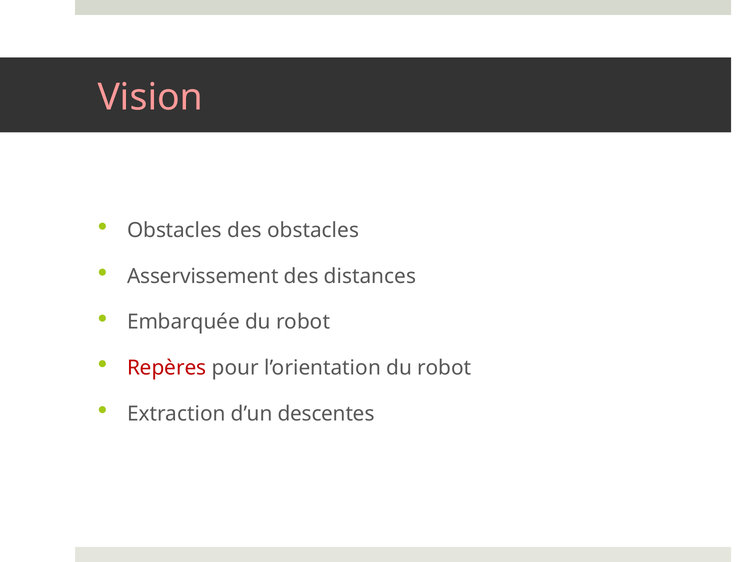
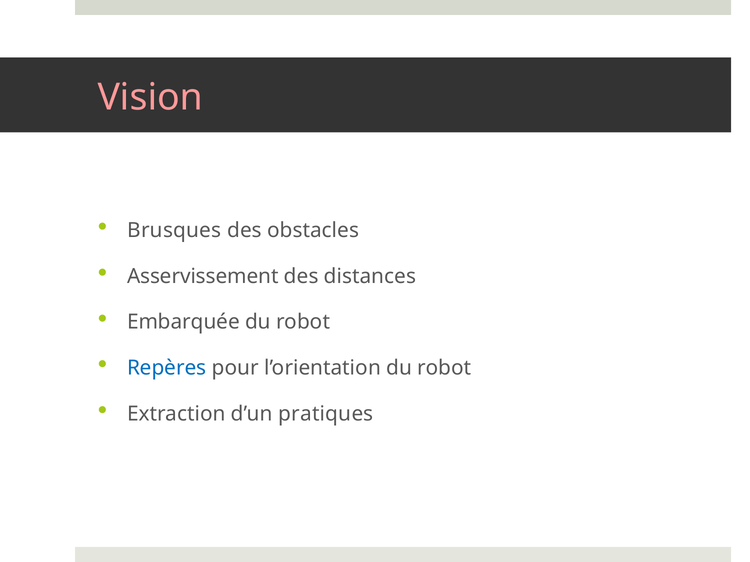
Obstacles at (174, 231): Obstacles -> Brusques
Repères colour: red -> blue
descentes: descentes -> pratiques
